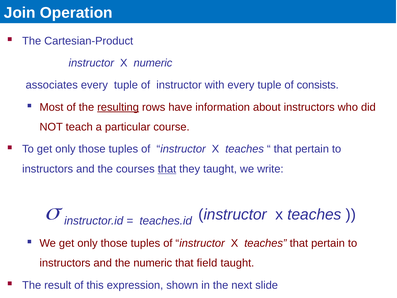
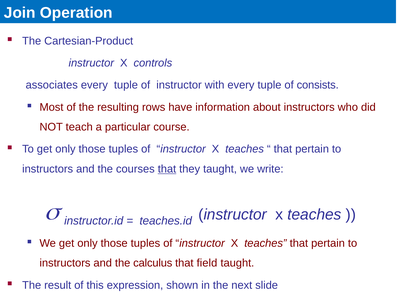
X numeric: numeric -> controls
resulting underline: present -> none
the numeric: numeric -> calculus
